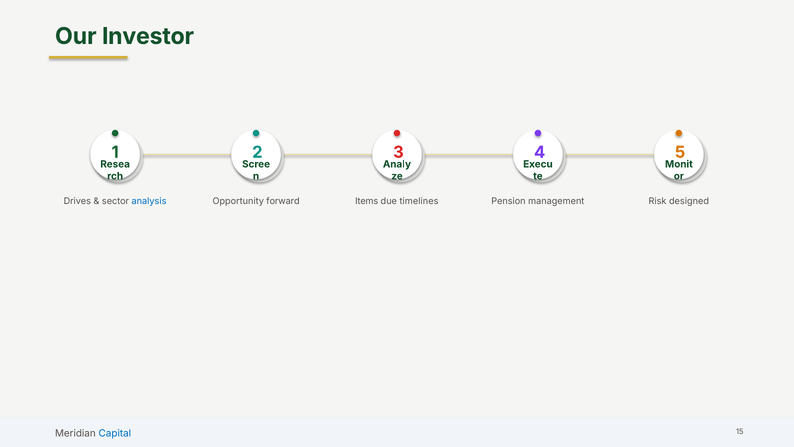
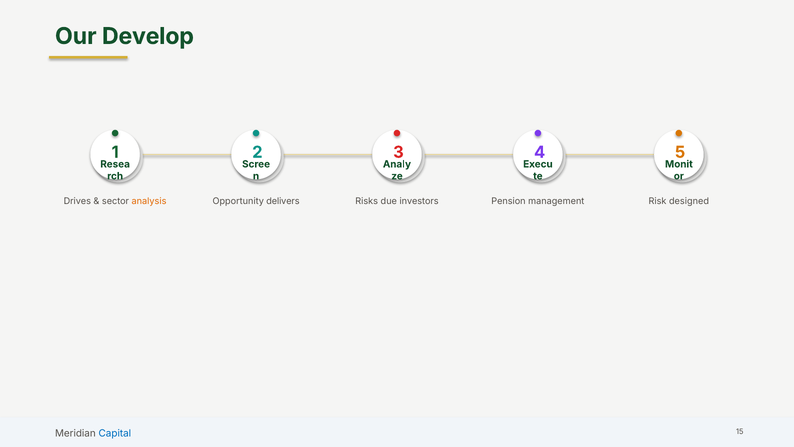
Investor: Investor -> Develop
analysis colour: blue -> orange
forward: forward -> delivers
Items: Items -> Risks
timelines: timelines -> investors
